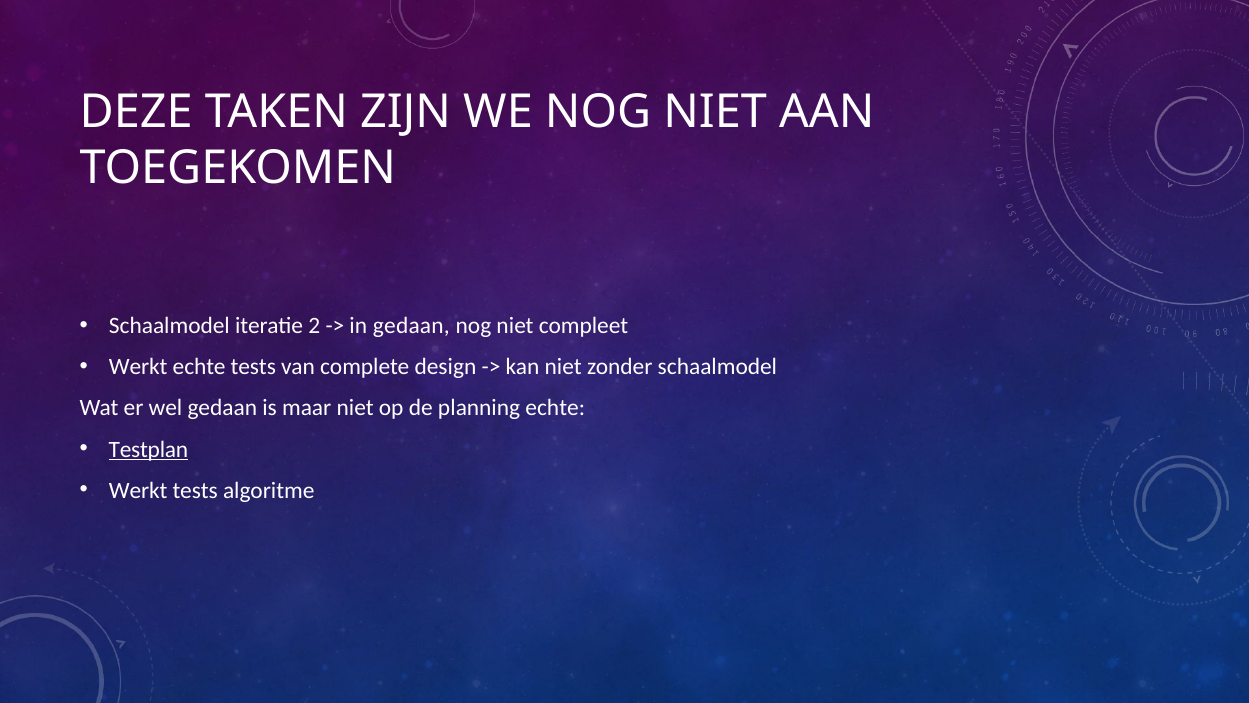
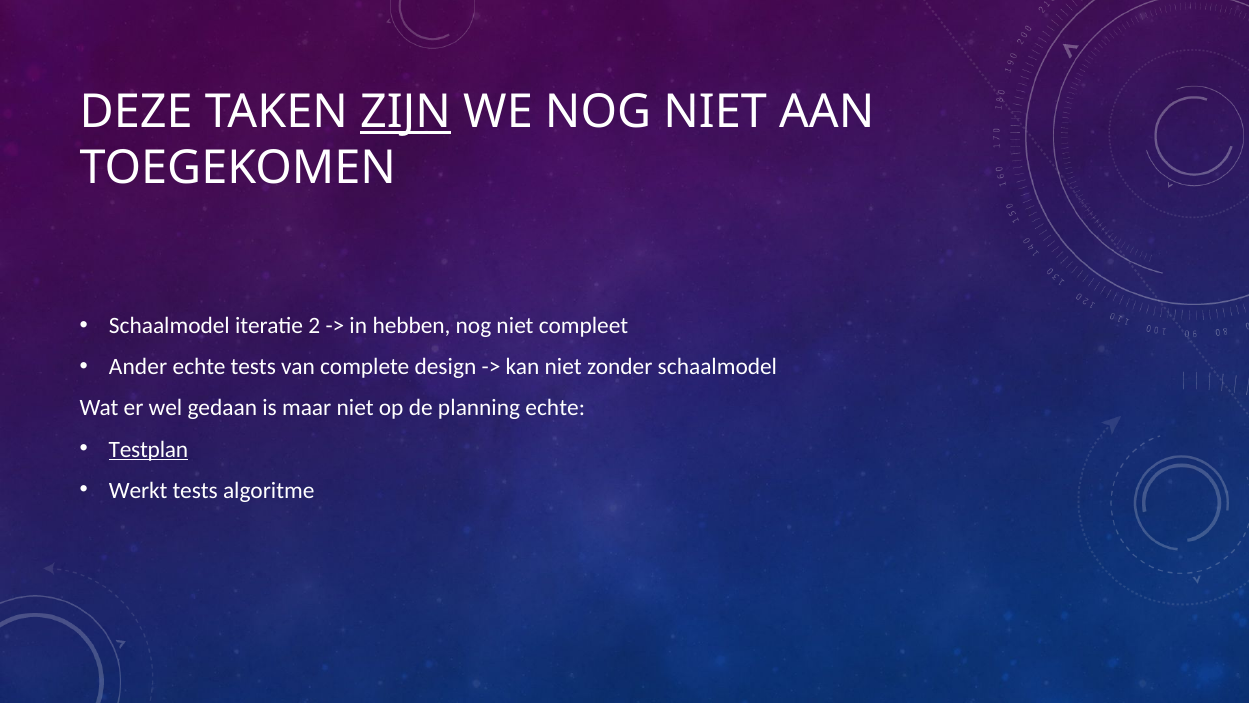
ZIJN underline: none -> present
in gedaan: gedaan -> hebben
Werkt at (138, 367): Werkt -> Ander
